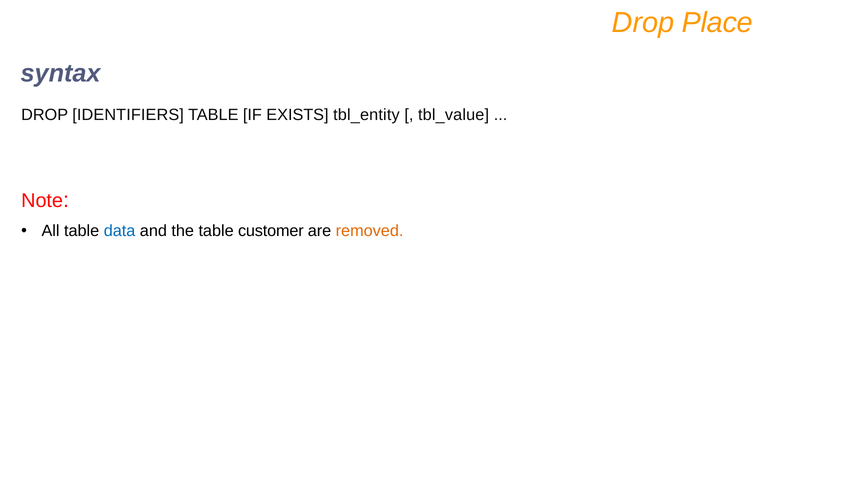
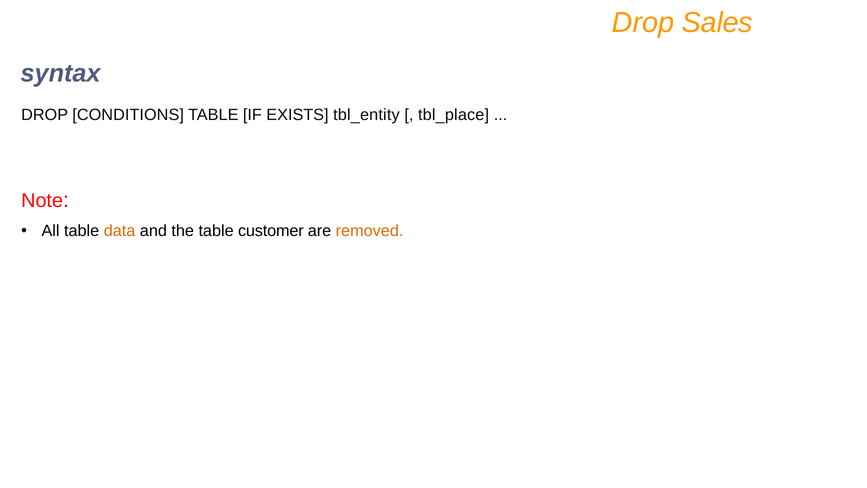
Place: Place -> Sales
IDENTIFIERS: IDENTIFIERS -> CONDITIONS
tbl_value: tbl_value -> tbl_place
data colour: blue -> orange
